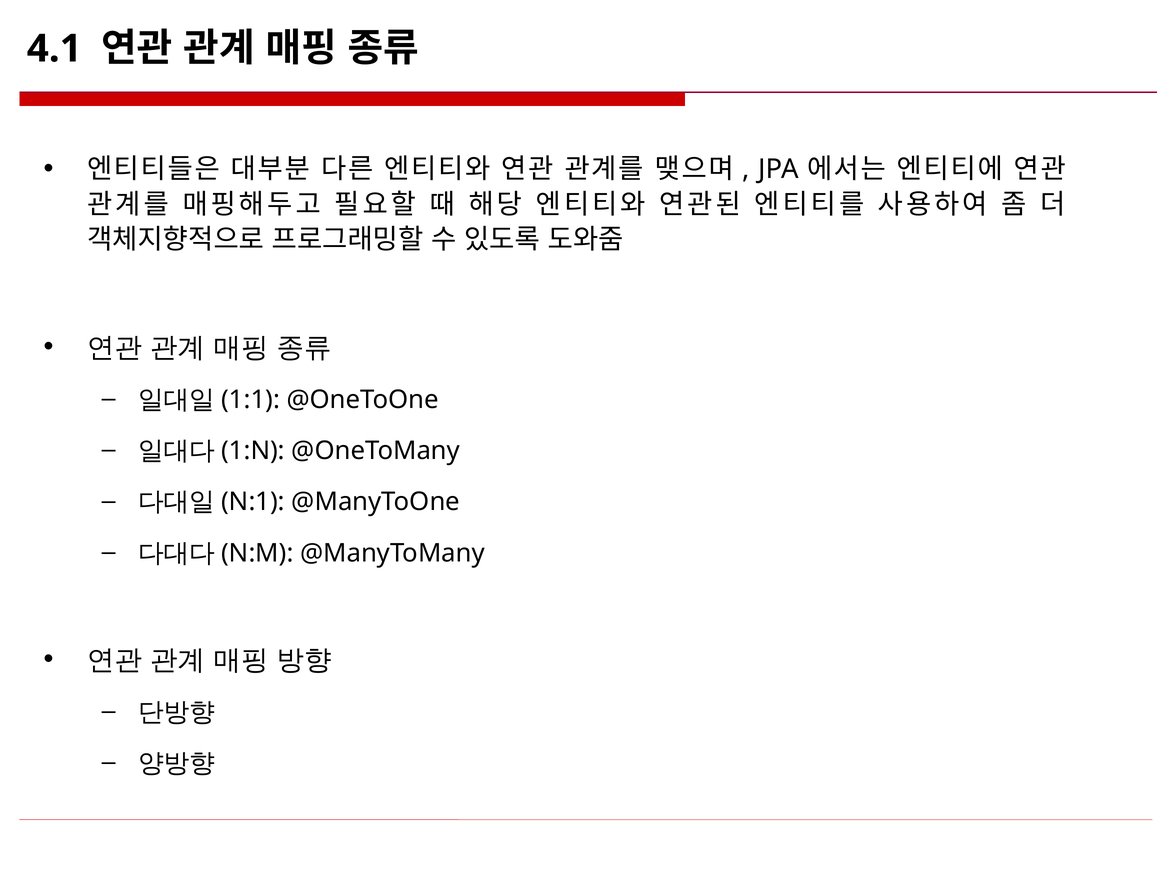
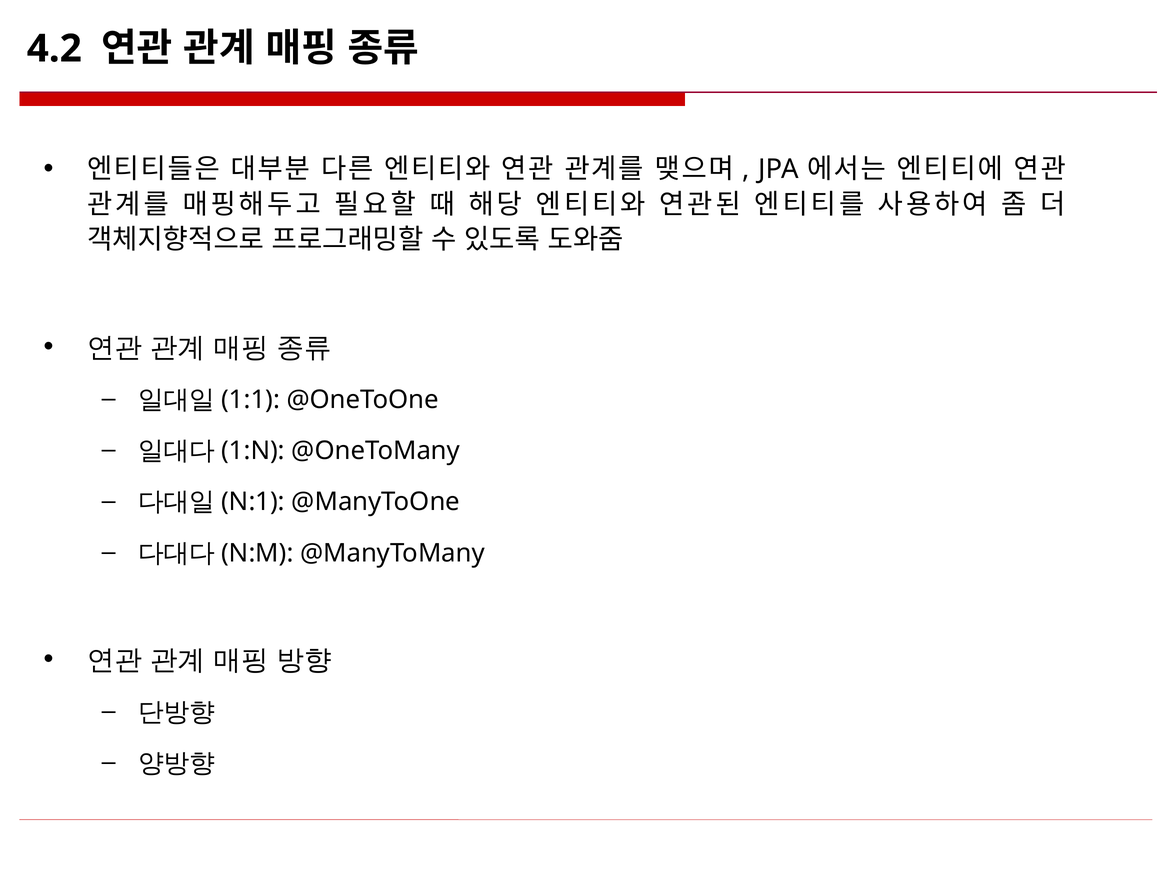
4.1: 4.1 -> 4.2
